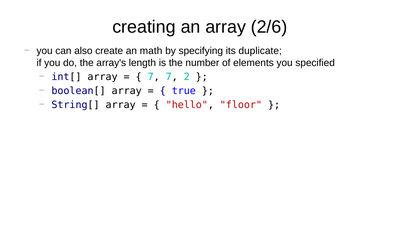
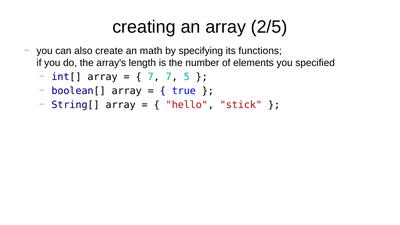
2/6: 2/6 -> 2/5
duplicate: duplicate -> functions
2: 2 -> 5
floor: floor -> stick
